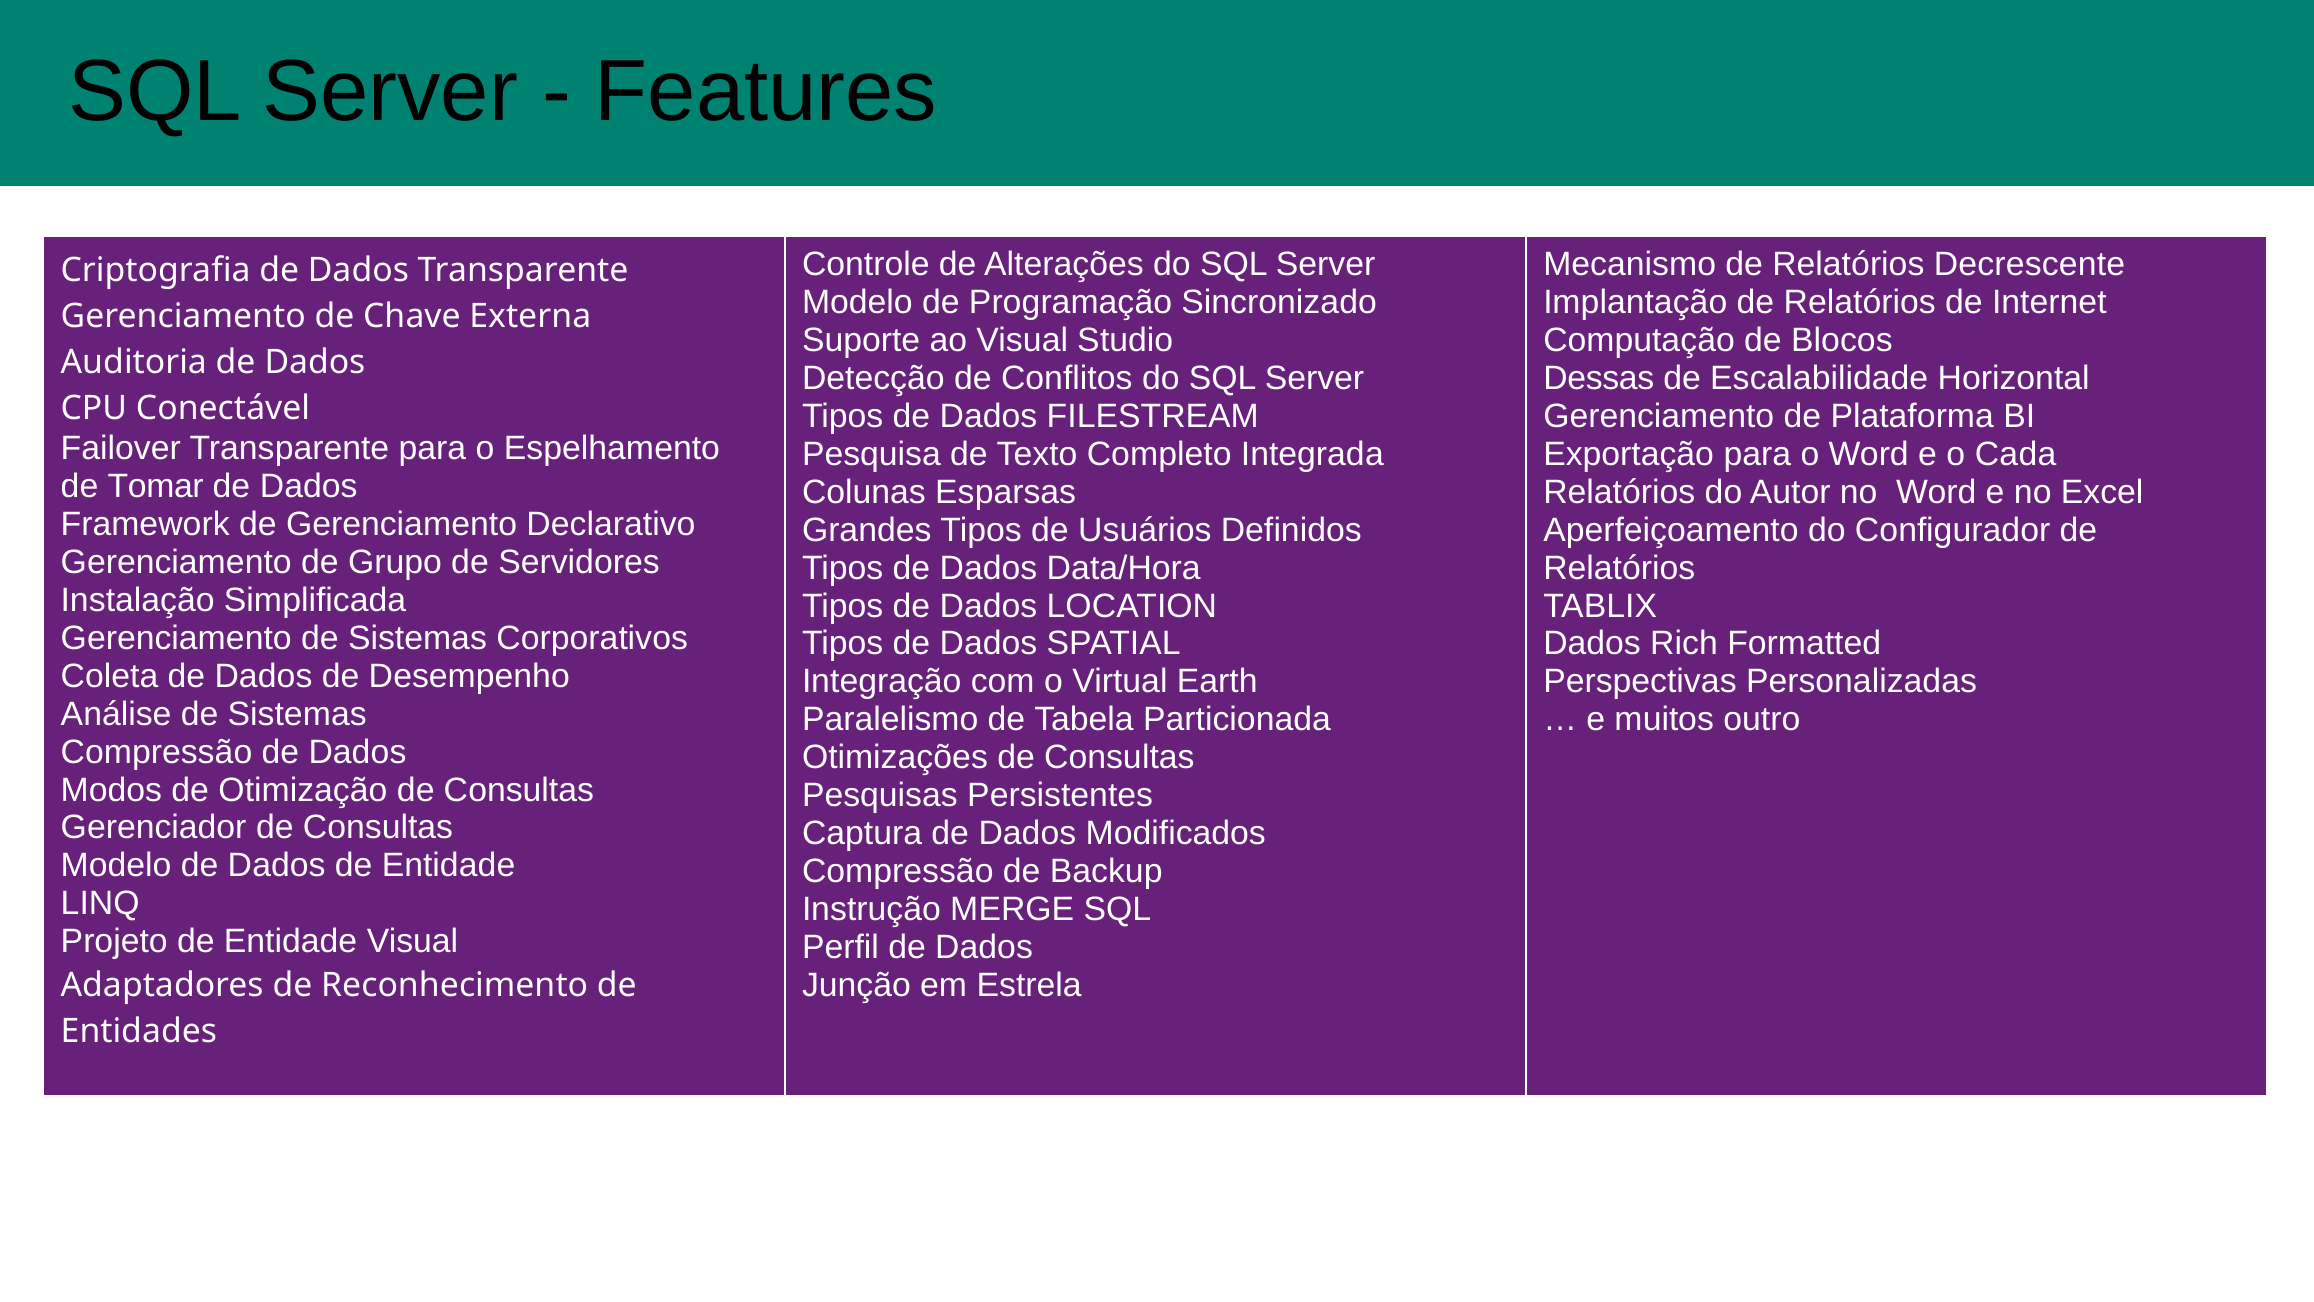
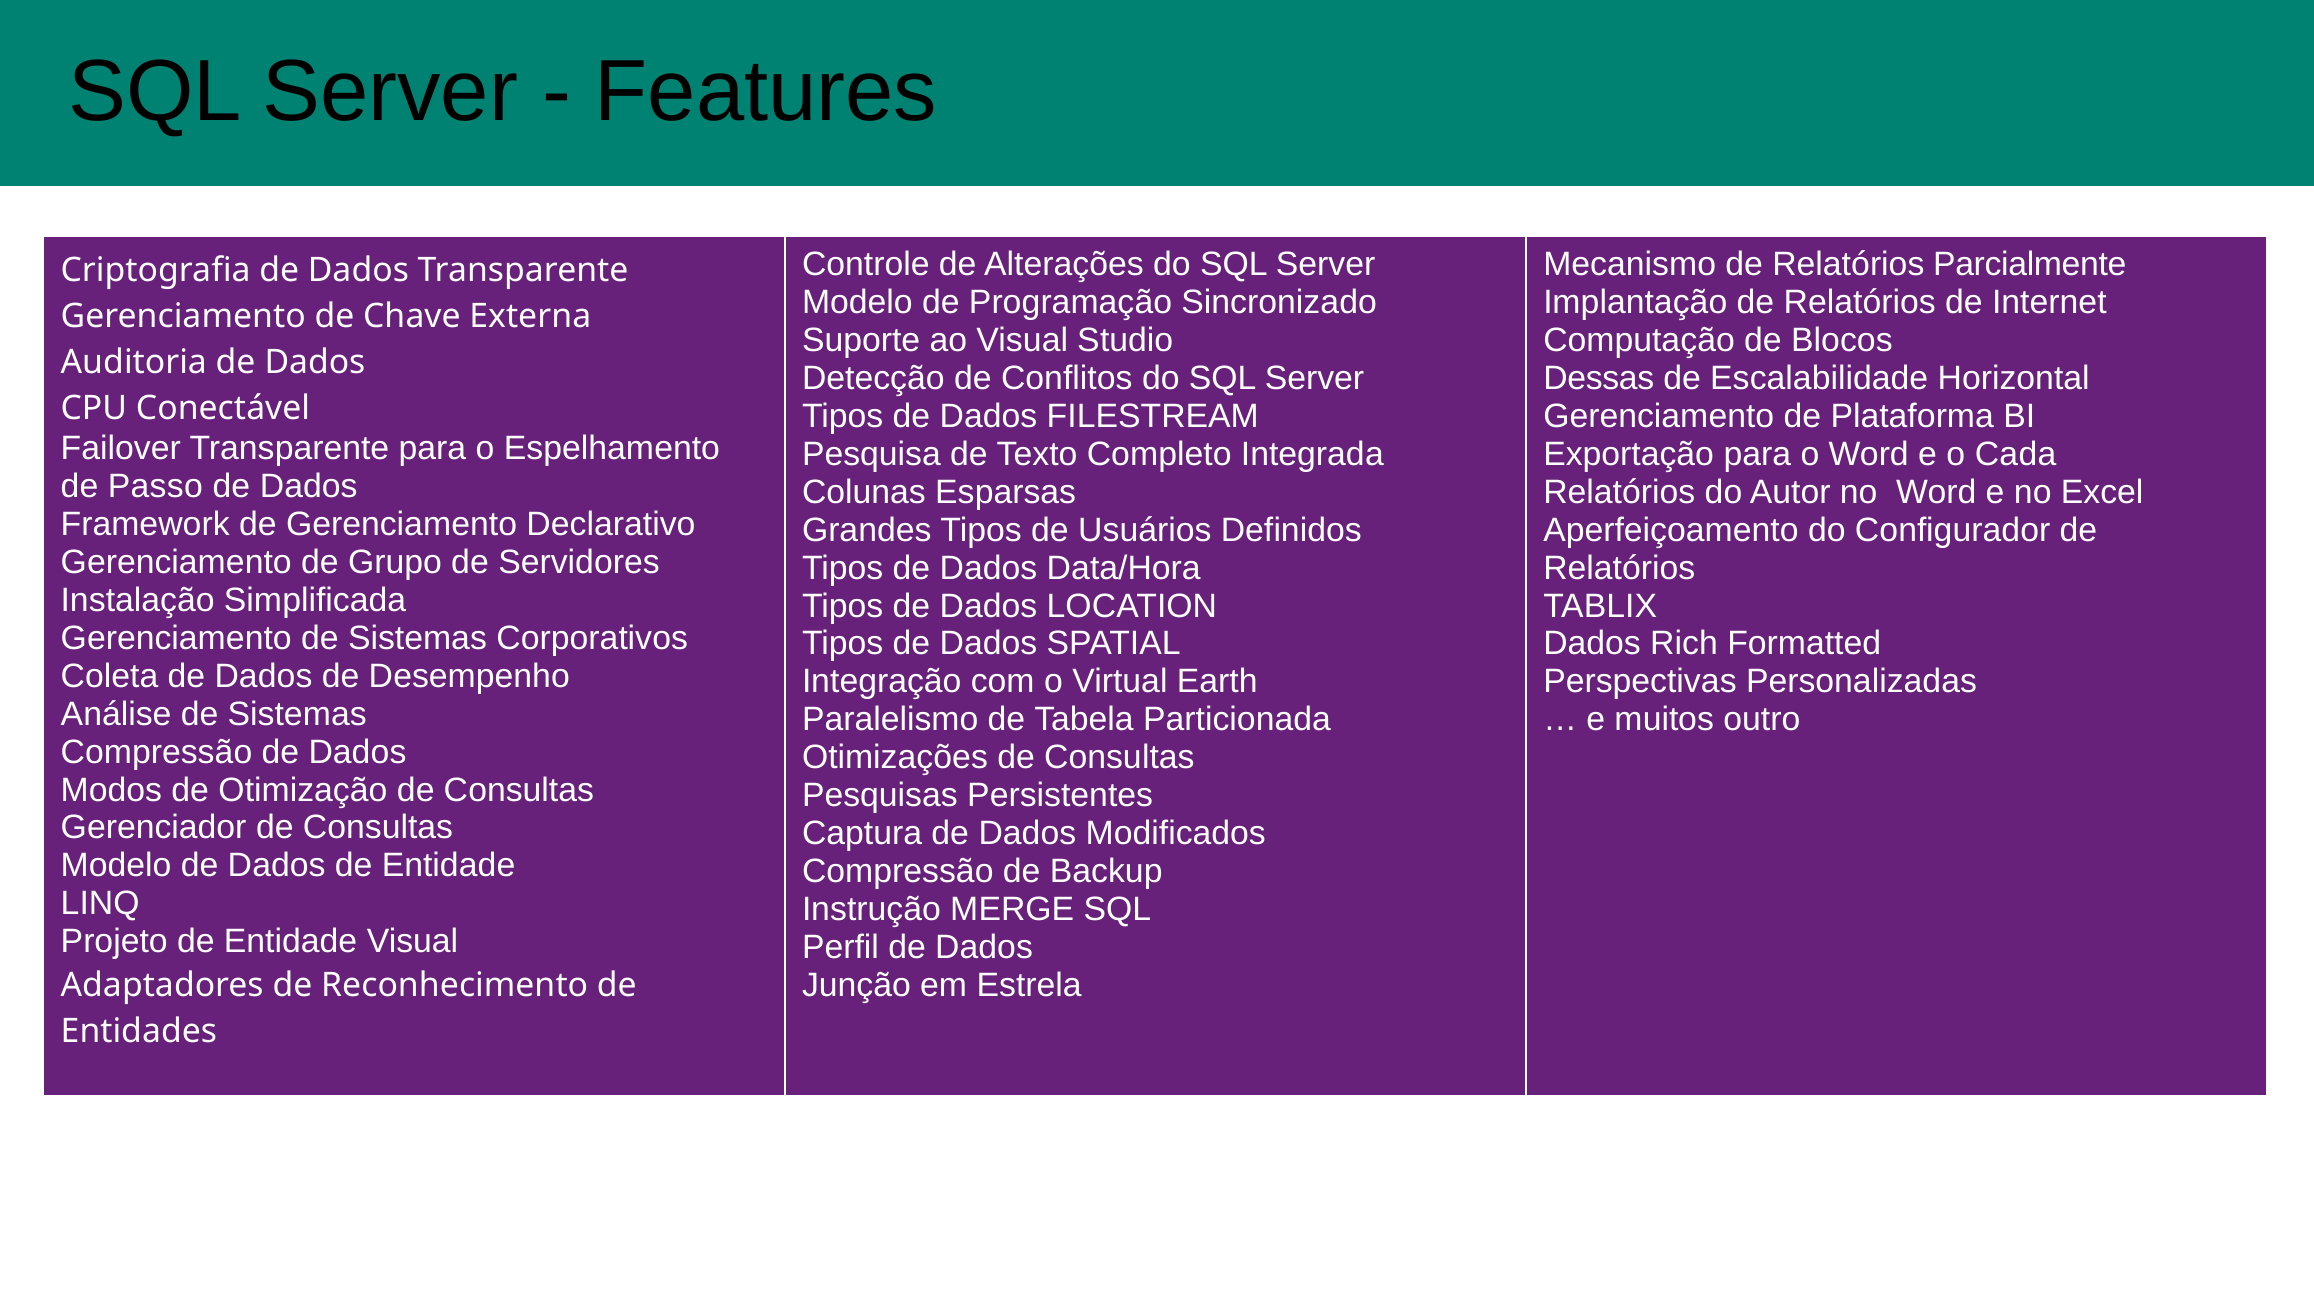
Decrescente: Decrescente -> Parcialmente
Tomar: Tomar -> Passo
